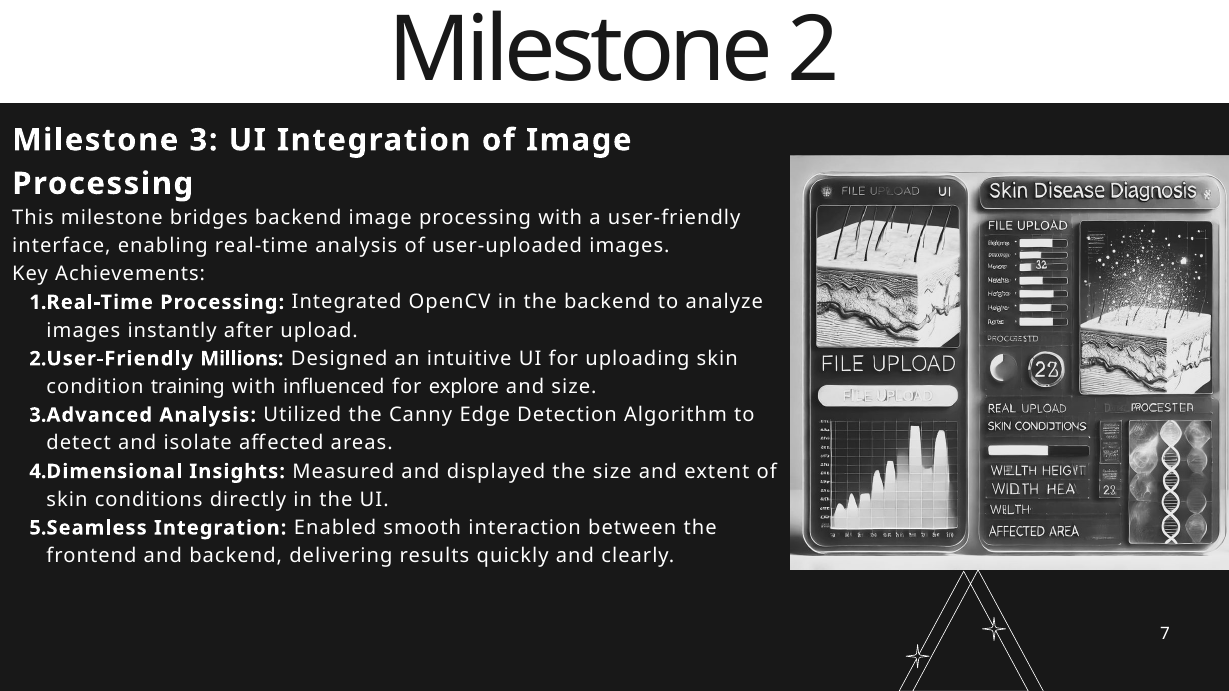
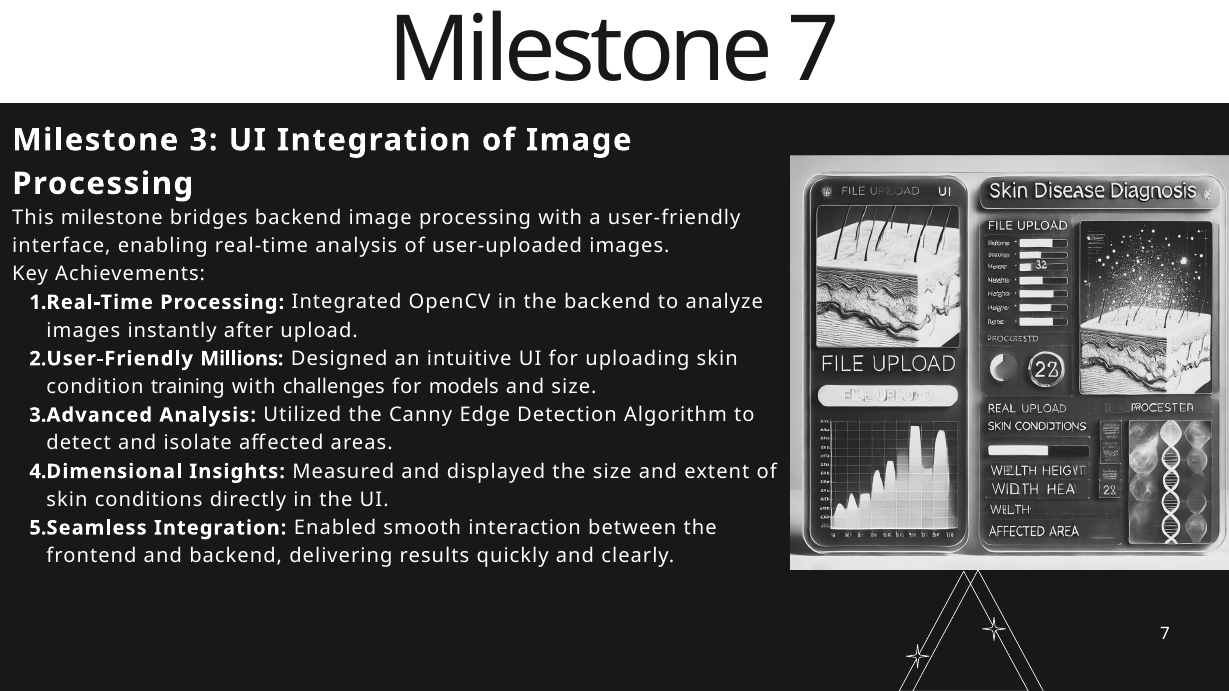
Milestone 2: 2 -> 7
influenced: influenced -> challenges
explore: explore -> models
